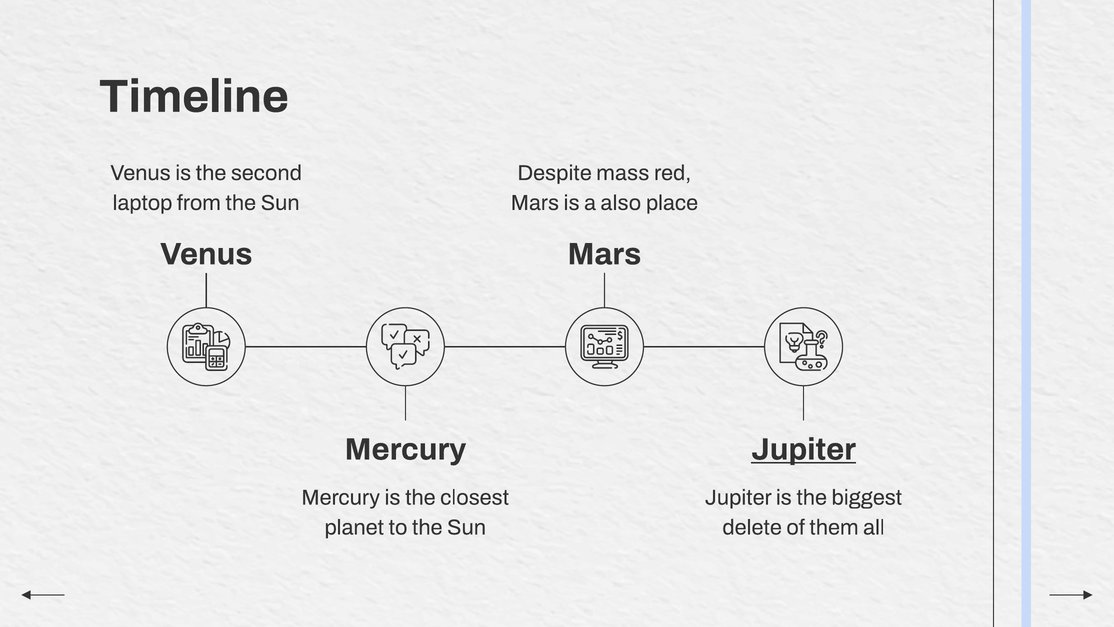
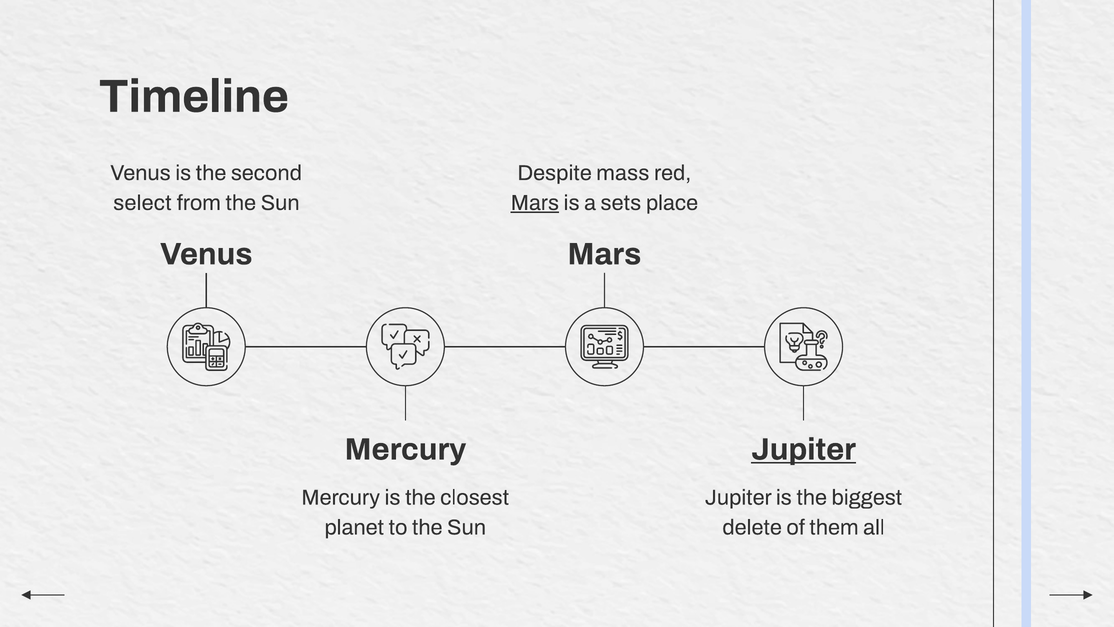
laptop: laptop -> select
Mars at (535, 203) underline: none -> present
also: also -> sets
